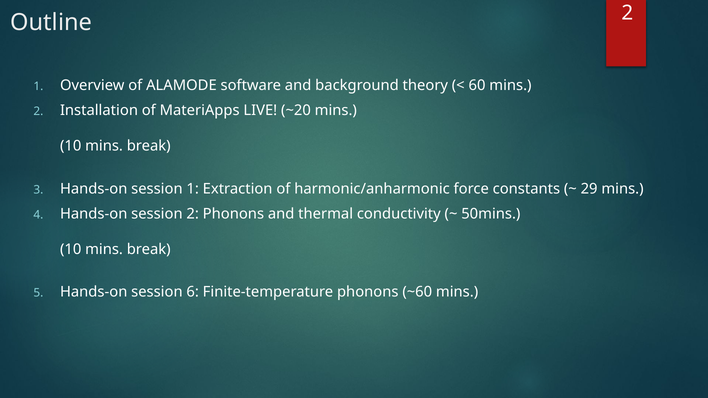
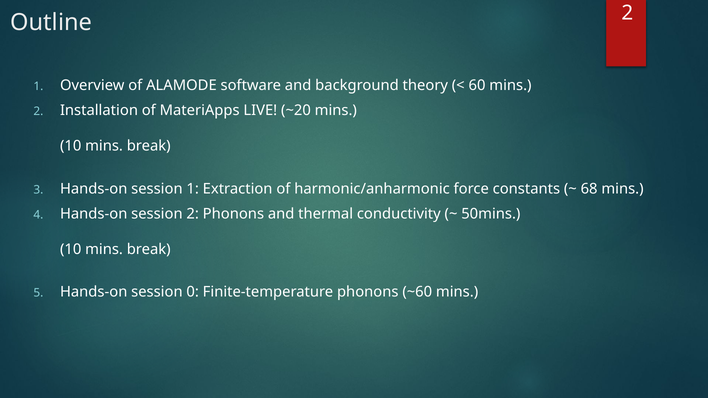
29: 29 -> 68
6: 6 -> 0
